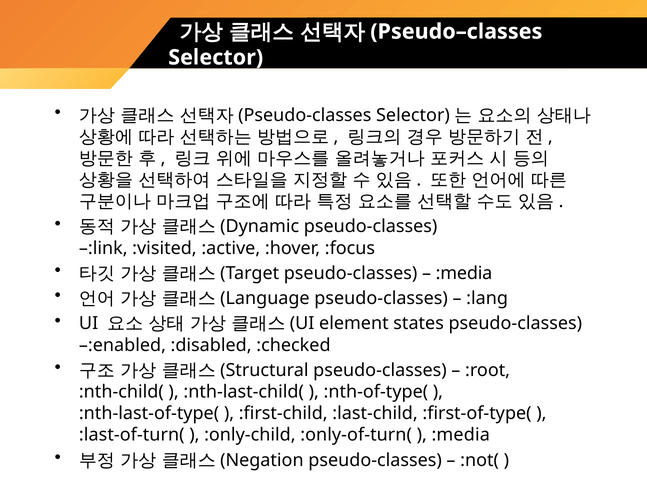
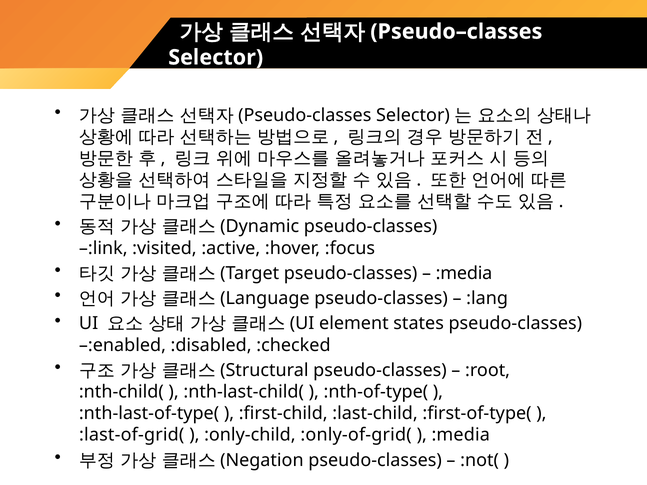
:last-of-turn(: :last-of-turn( -> :last-of-grid(
:only-of-turn(: :only-of-turn( -> :only-of-grid(
